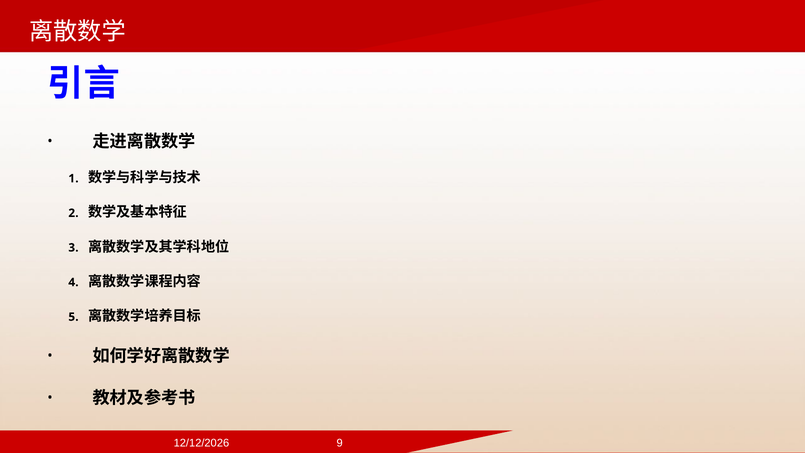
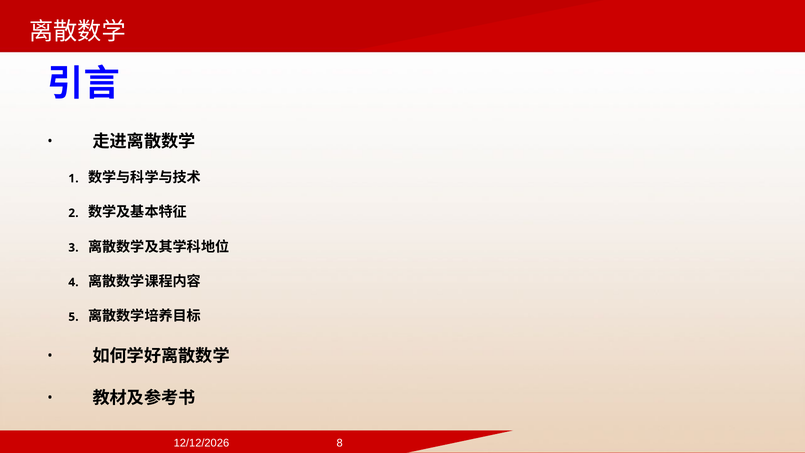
9: 9 -> 8
